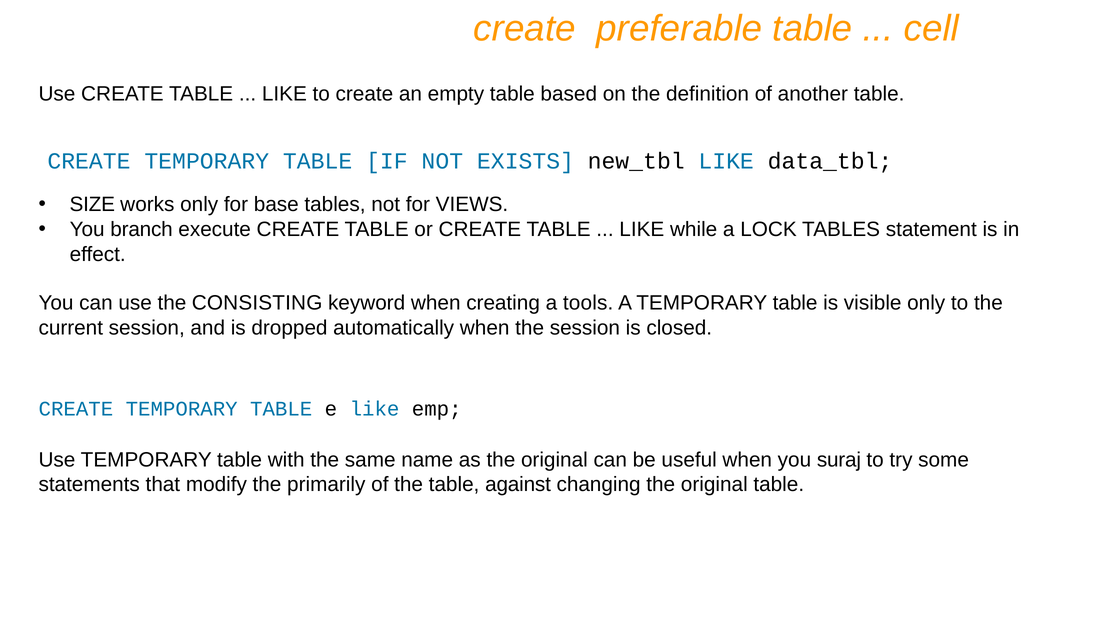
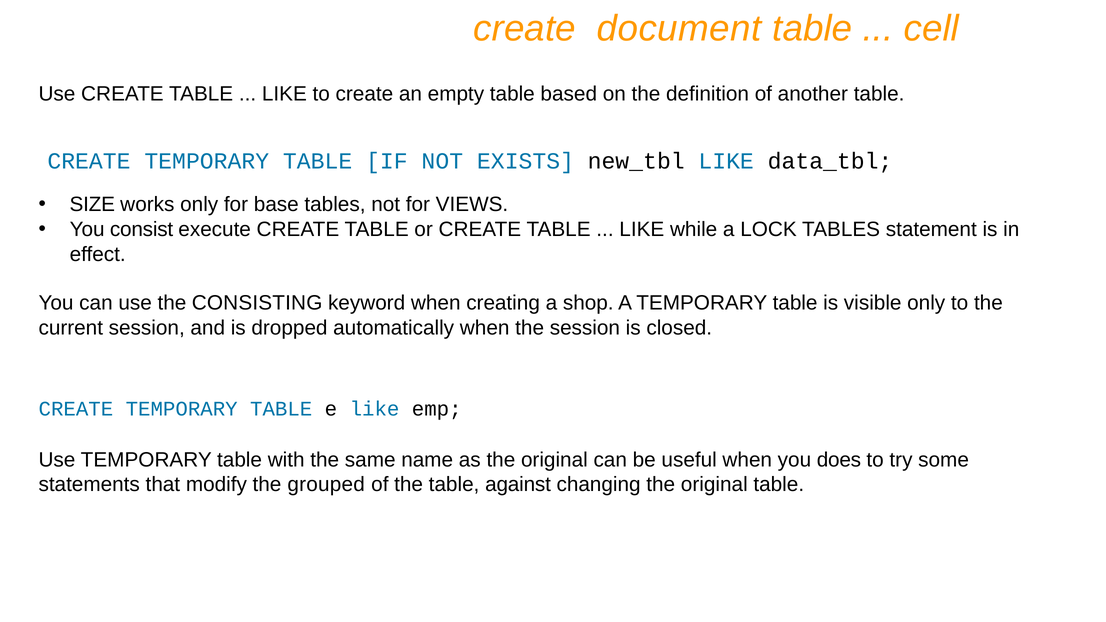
preferable: preferable -> document
branch: branch -> consist
tools: tools -> shop
suraj: suraj -> does
primarily: primarily -> grouped
